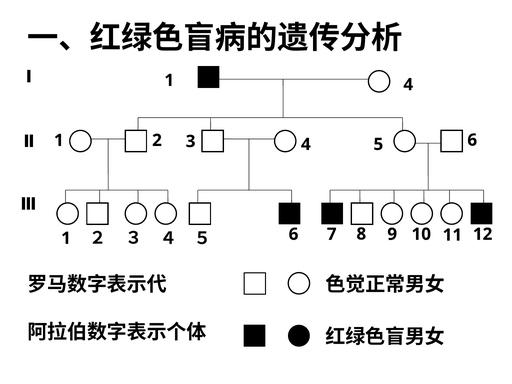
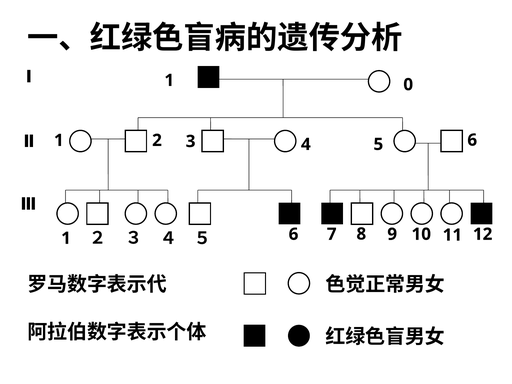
1 4: 4 -> 0
